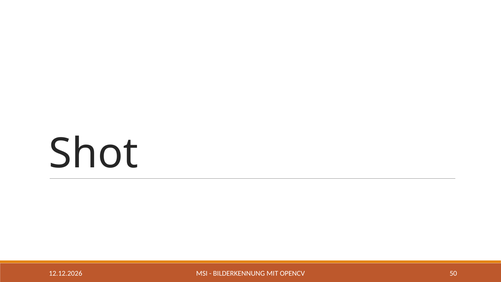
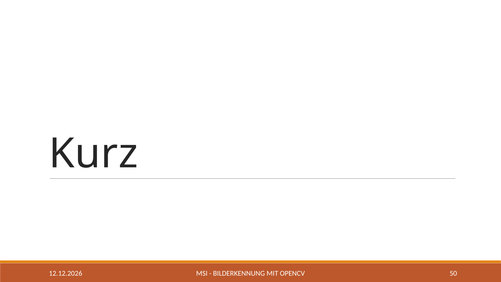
Shot: Shot -> Kurz
